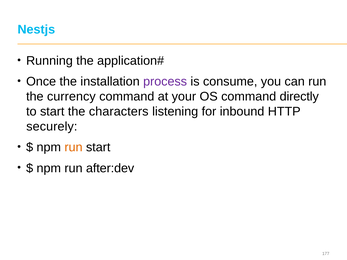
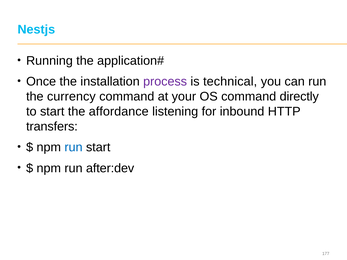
consume: consume -> technical
characters: characters -> affordance
securely: securely -> transfers
run at (74, 147) colour: orange -> blue
